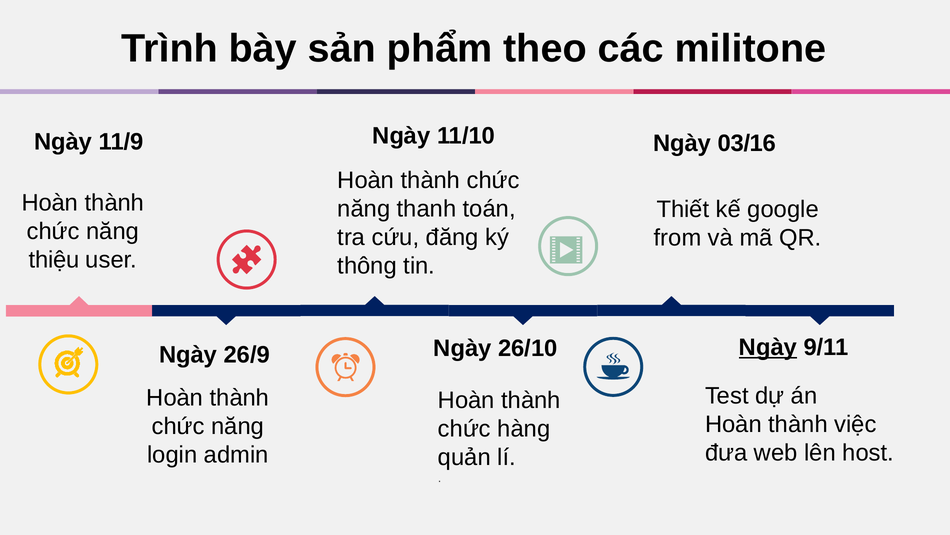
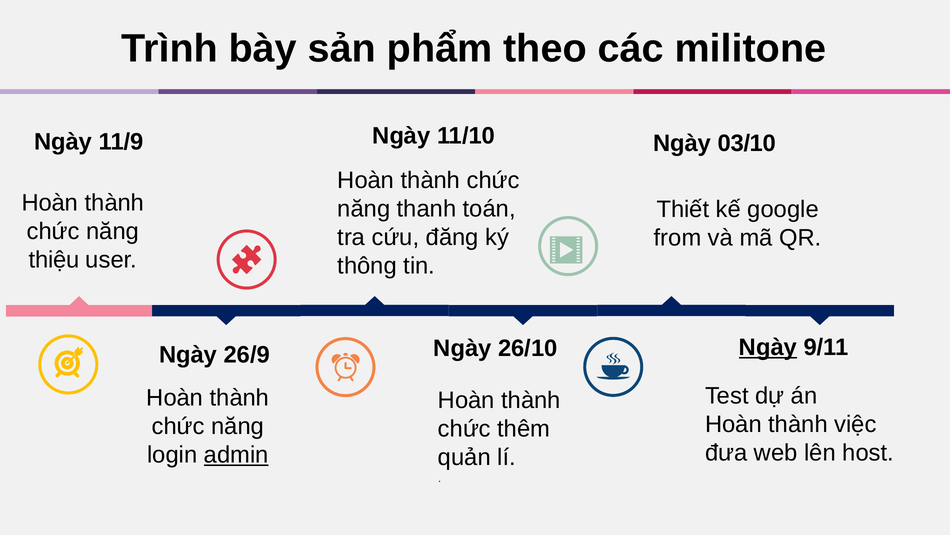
03/16: 03/16 -> 03/10
hàng: hàng -> thêm
admin underline: none -> present
